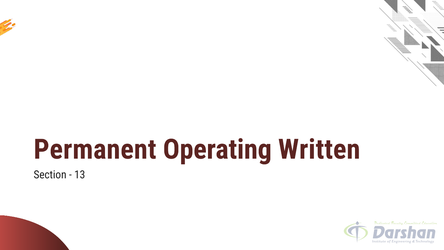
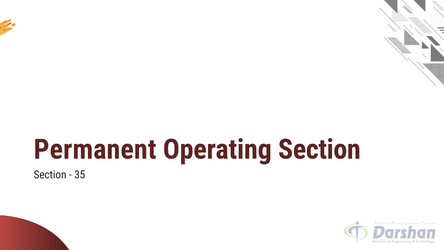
Operating Written: Written -> Section
13: 13 -> 35
